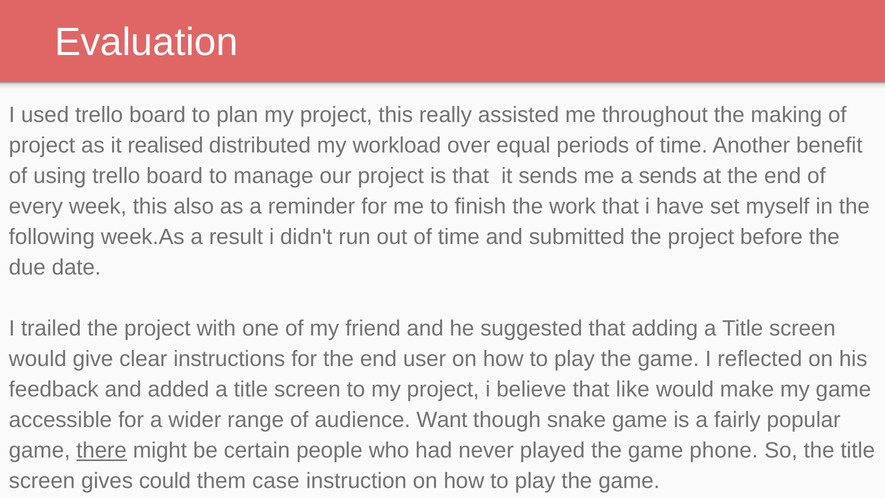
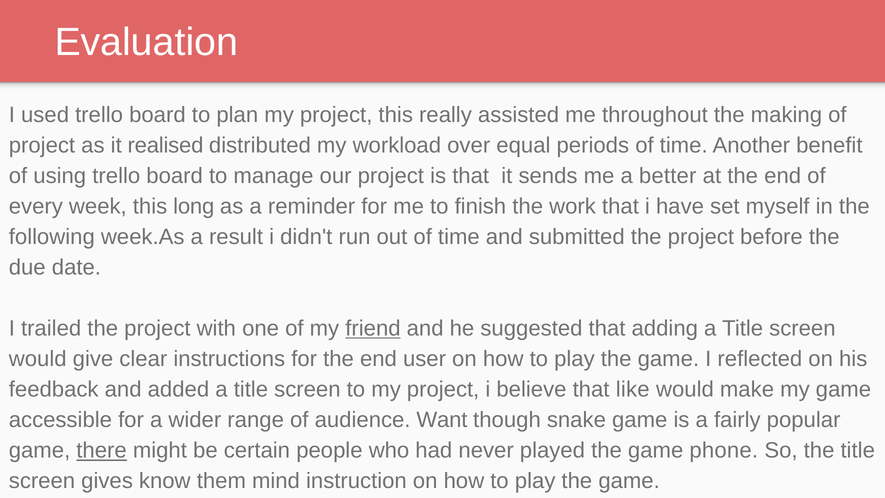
a sends: sends -> better
also: also -> long
friend underline: none -> present
could: could -> know
case: case -> mind
